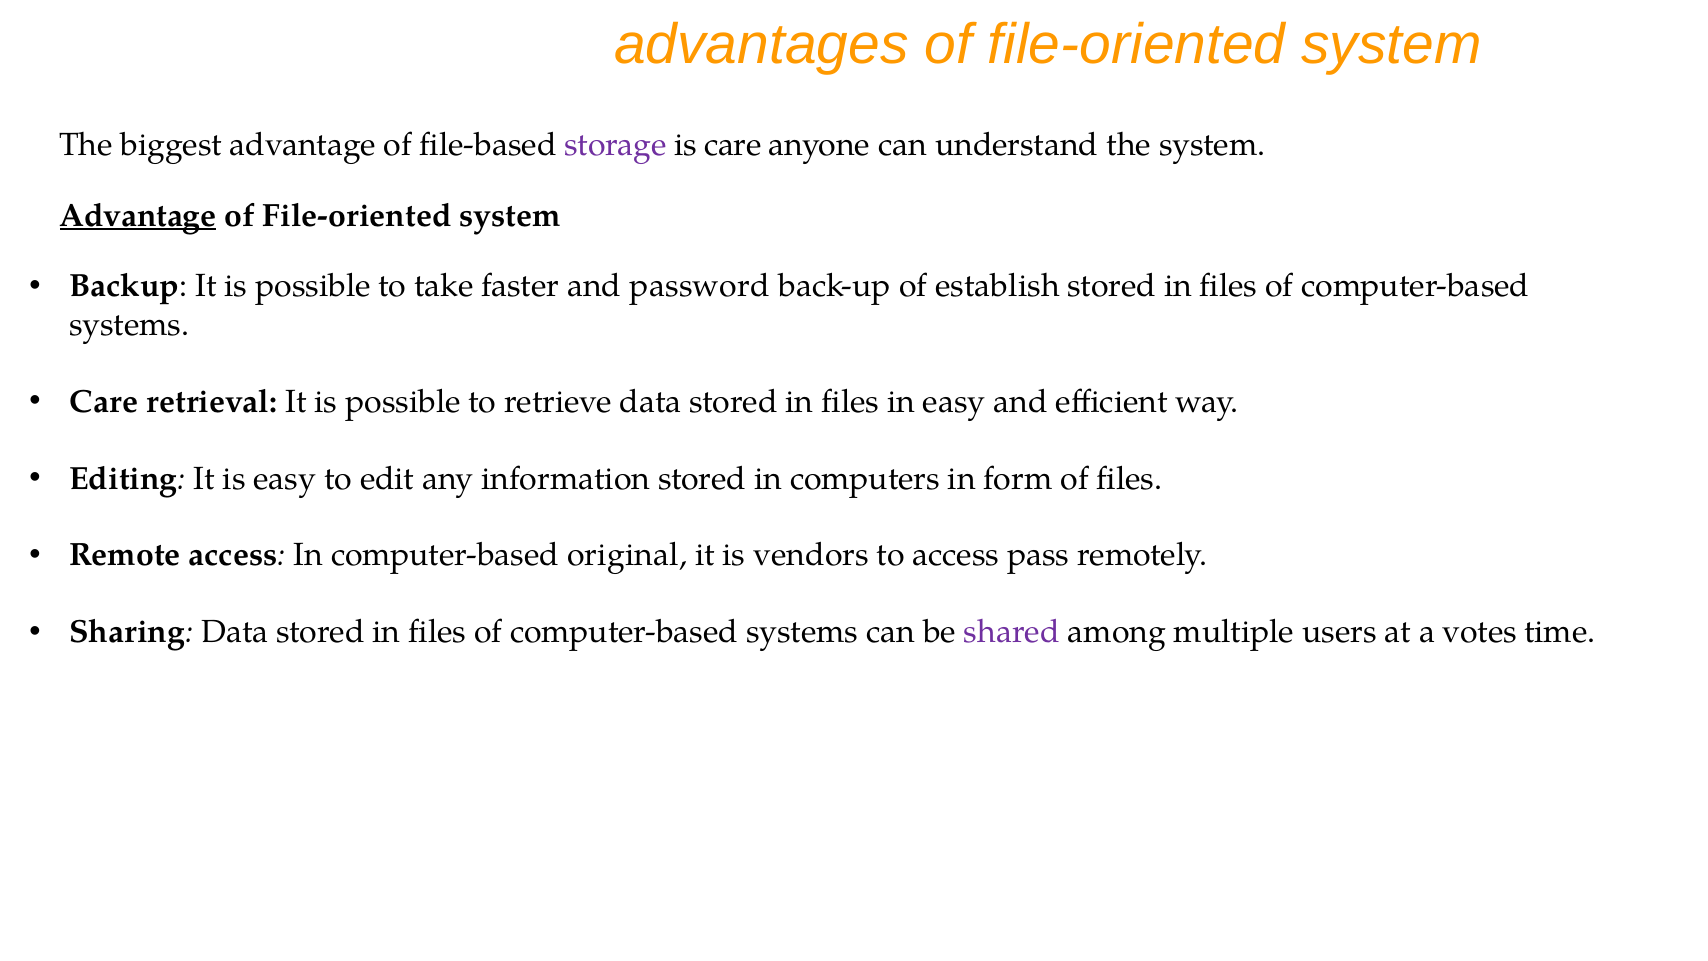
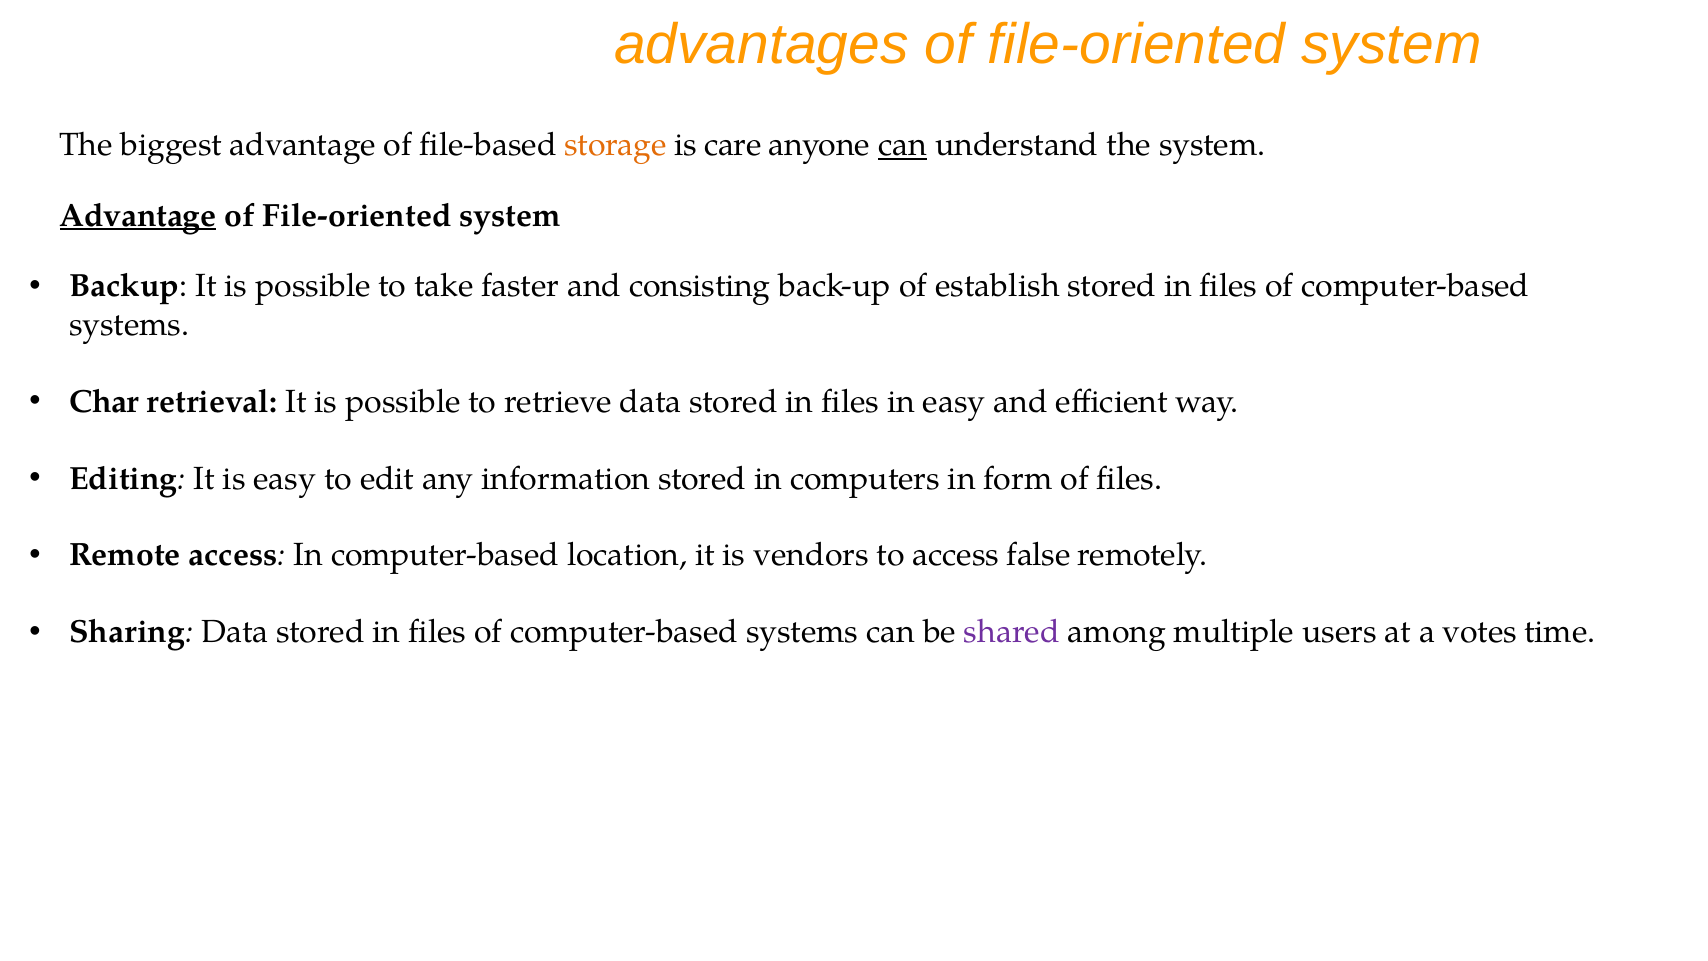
storage colour: purple -> orange
can at (903, 145) underline: none -> present
password: password -> consisting
Care at (104, 401): Care -> Char
original: original -> location
pass: pass -> false
